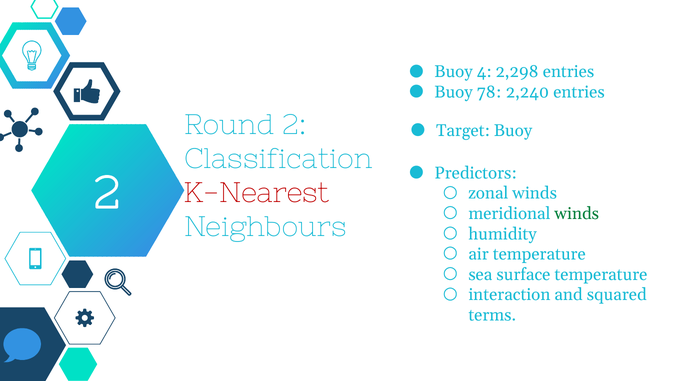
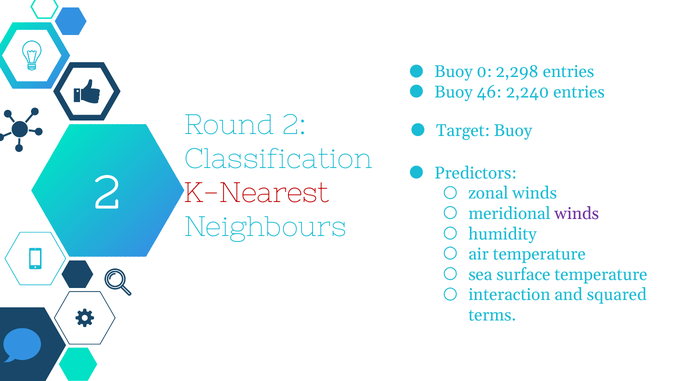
4: 4 -> 0
78: 78 -> 46
winds at (577, 214) colour: green -> purple
